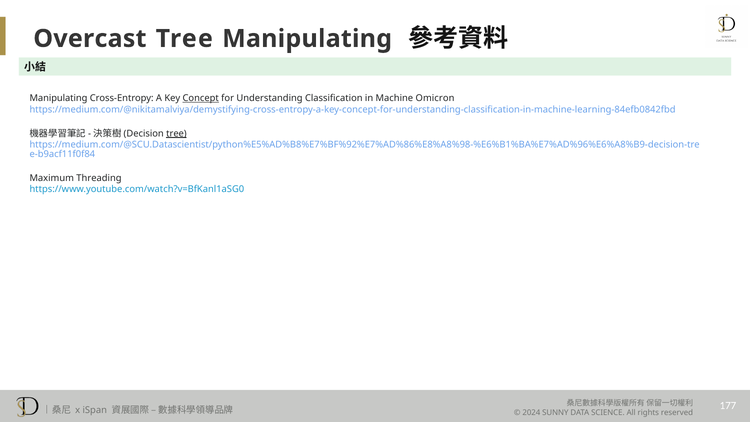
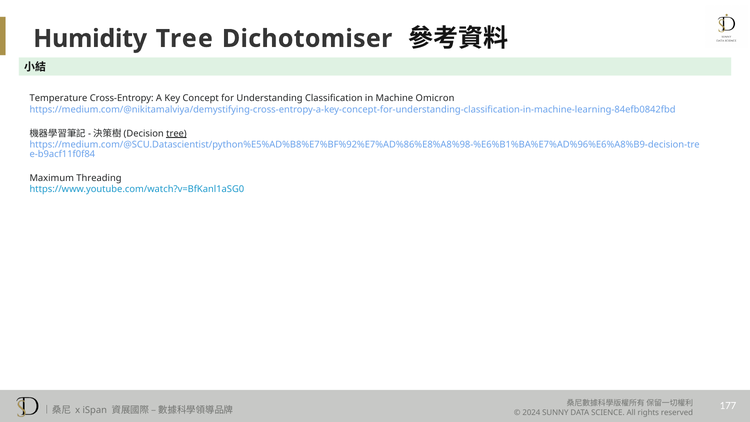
Overcast: Overcast -> Humidity
Tree Manipulating: Manipulating -> Dichotomiser
Manipulating at (58, 98): Manipulating -> Temperature
Concept underline: present -> none
